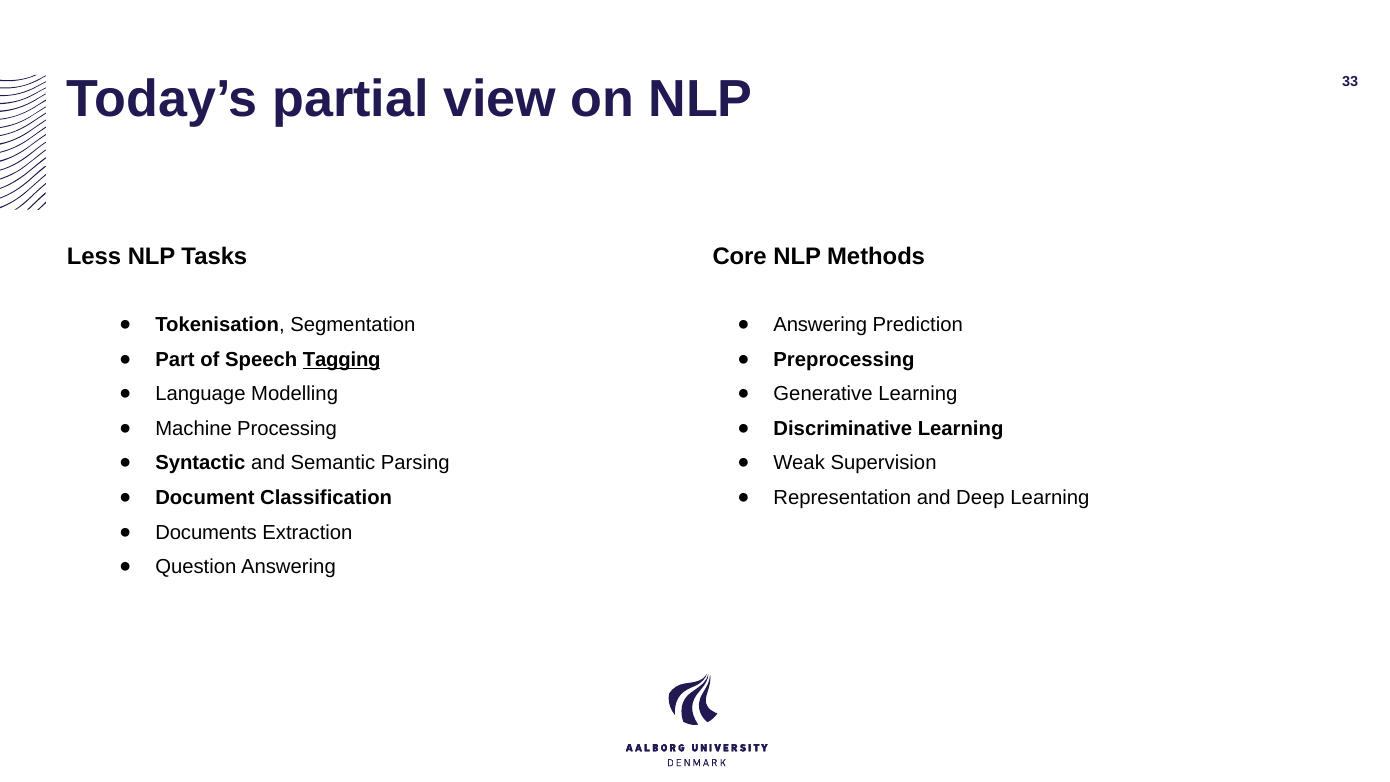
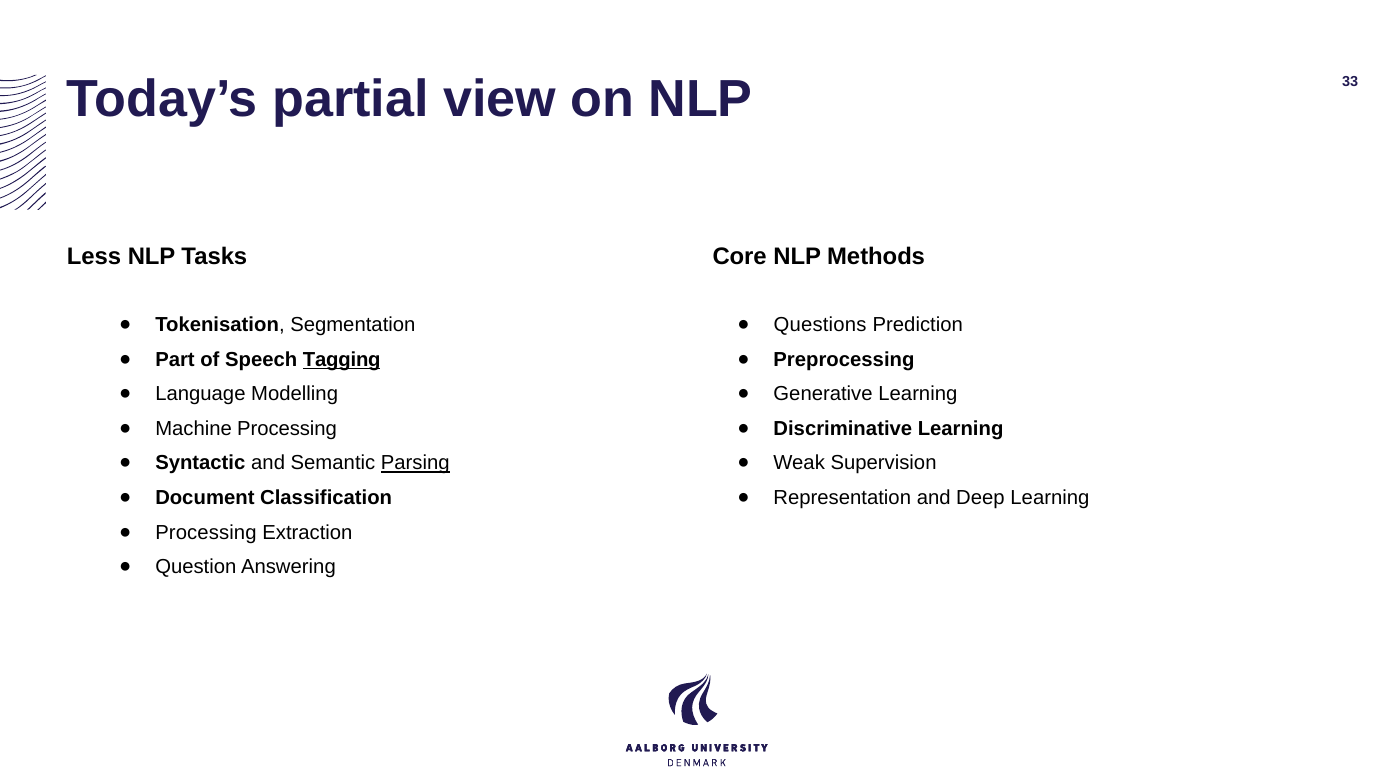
Answering at (820, 325): Answering -> Questions
Parsing underline: none -> present
Documents at (206, 532): Documents -> Processing
